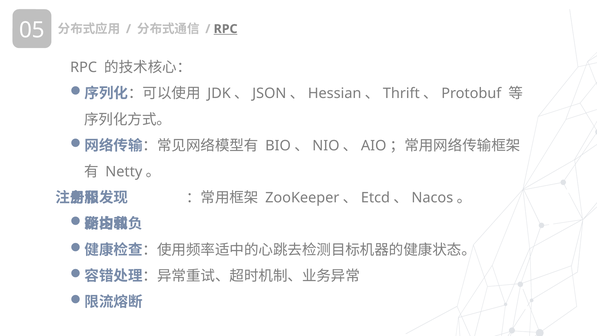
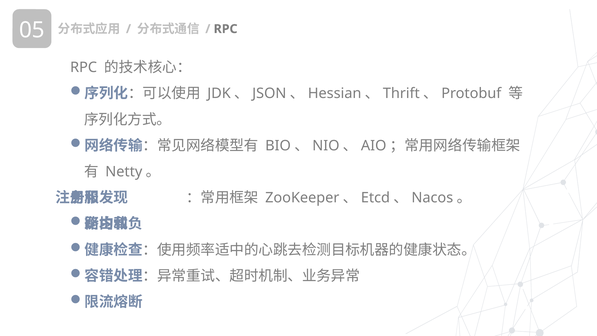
RPC at (226, 29) underline: present -> none
